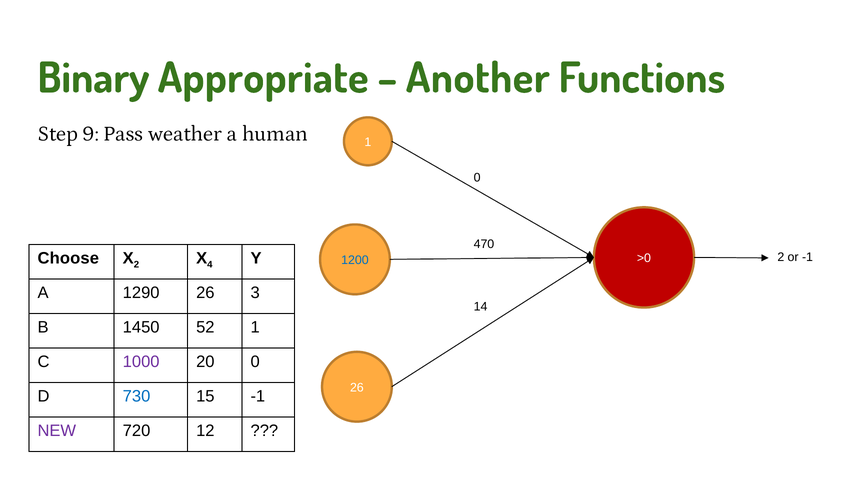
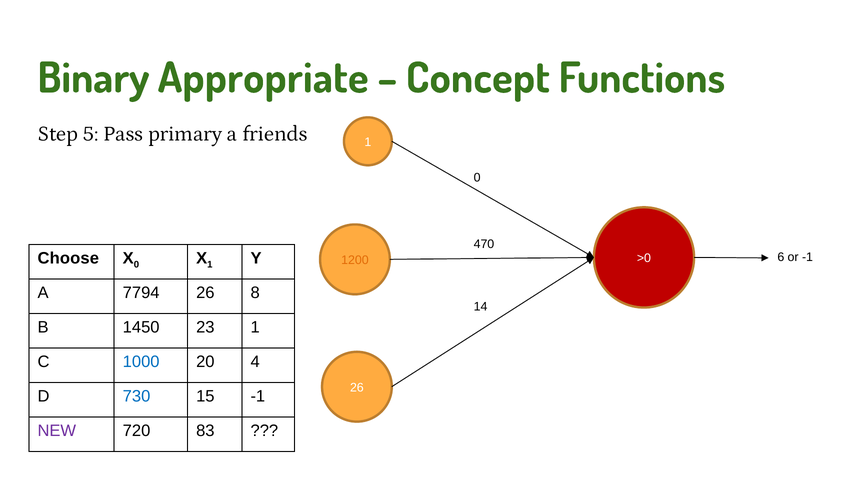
Another: Another -> Concept
9: 9 -> 5
weather: weather -> primary
human: human -> friends
2 at (136, 265): 2 -> 0
4 at (210, 265): 4 -> 1
>0 2: 2 -> 6
1200 colour: blue -> orange
1290: 1290 -> 7794
3: 3 -> 8
52: 52 -> 23
1000 colour: purple -> blue
20 0: 0 -> 4
12: 12 -> 83
